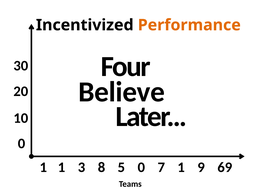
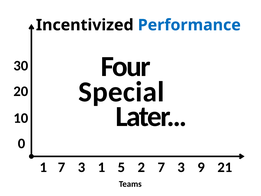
Performance colour: orange -> blue
Believe: Believe -> Special
1 1: 1 -> 7
3 8: 8 -> 1
5 0: 0 -> 2
1 at (181, 167): 1 -> 3
69: 69 -> 21
